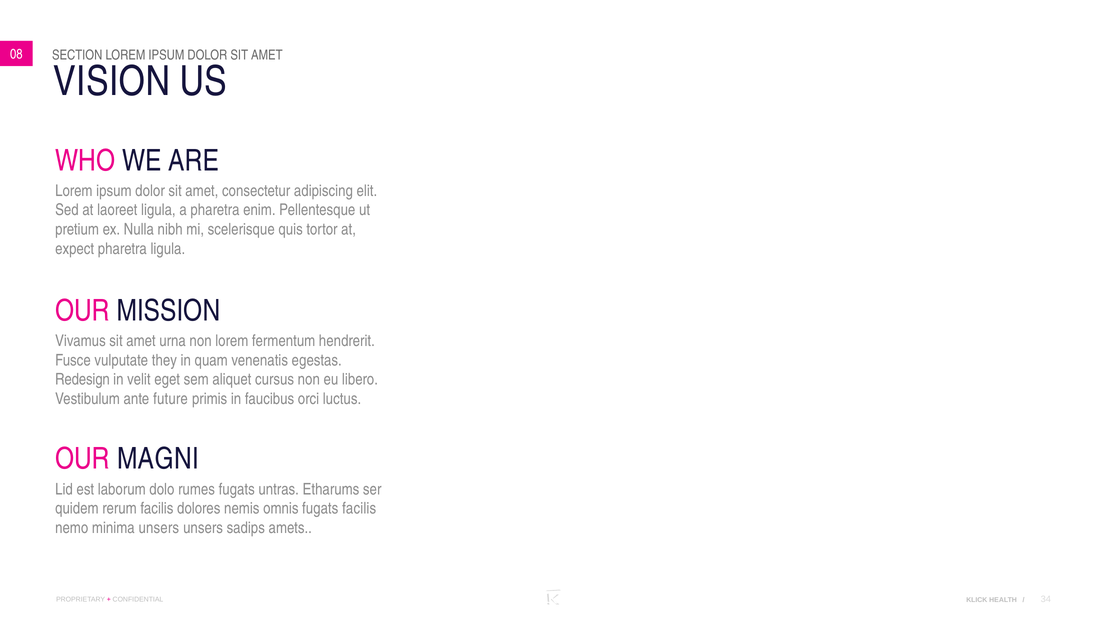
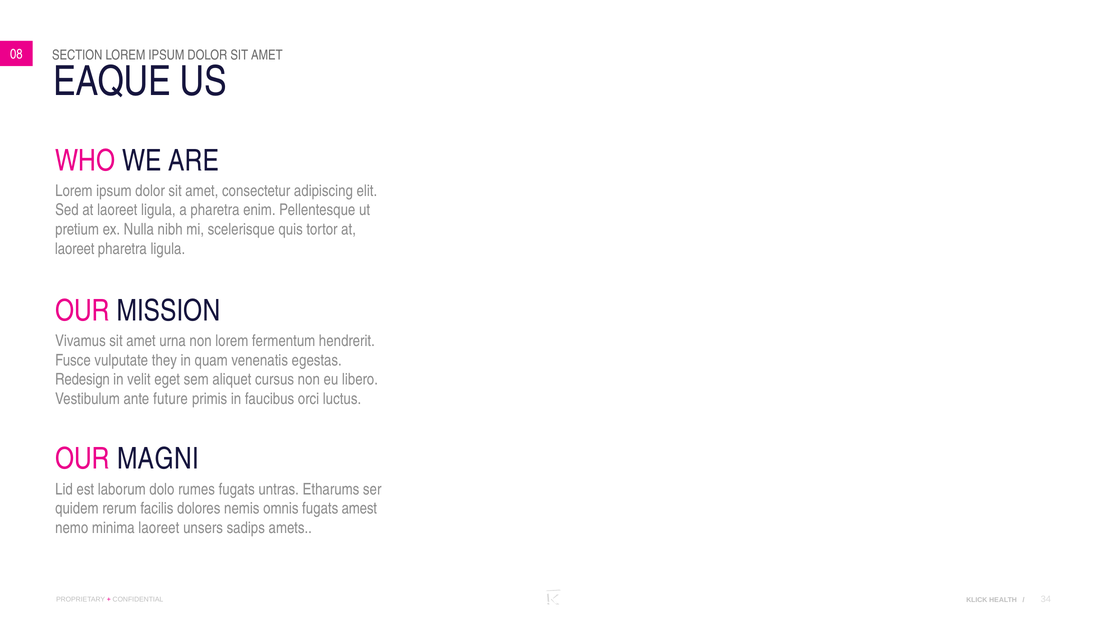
VISION: VISION -> EAQUE
expect at (75, 249): expect -> laoreet
fugats facilis: facilis -> amest
minima unsers: unsers -> laoreet
